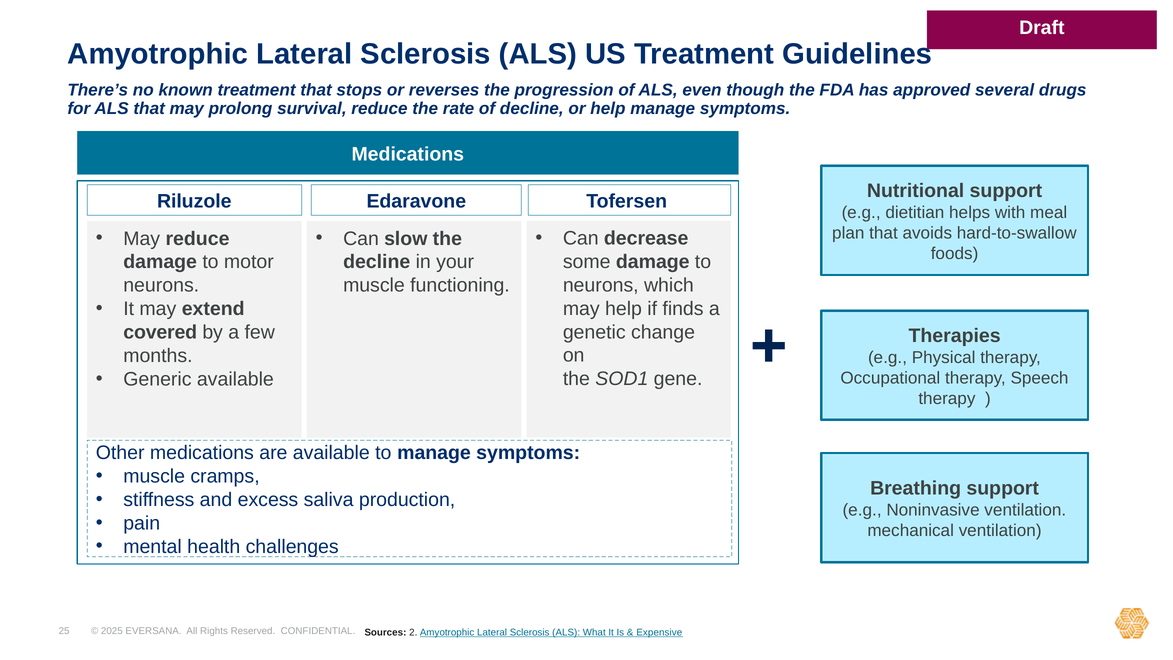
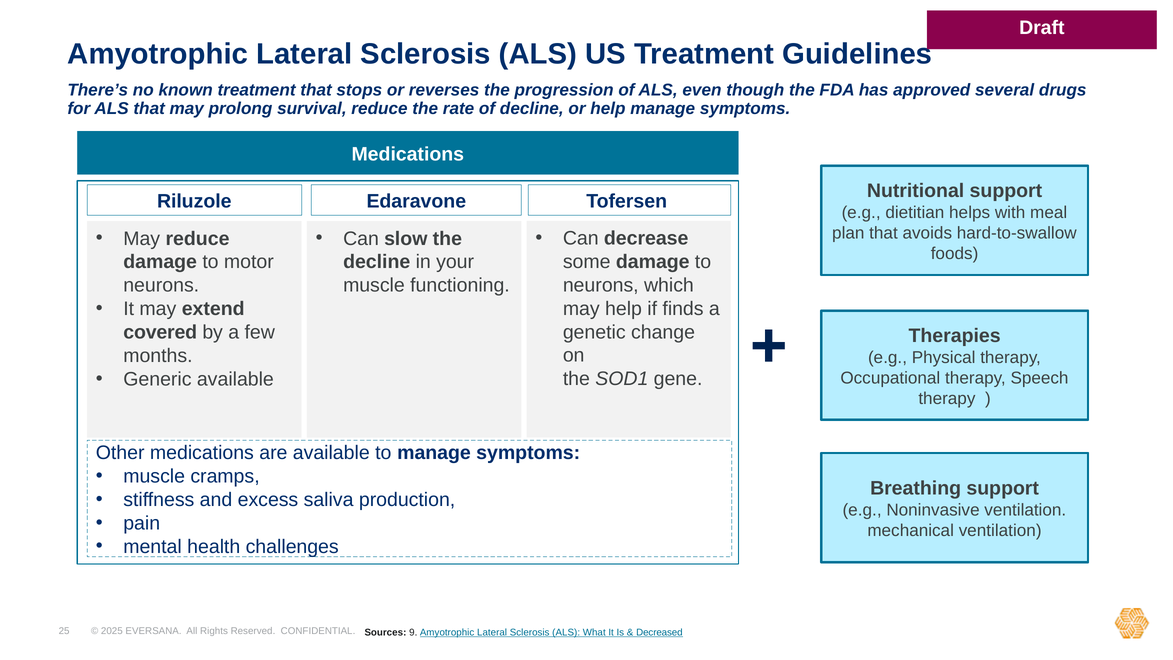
2: 2 -> 9
Expensive: Expensive -> Decreased
